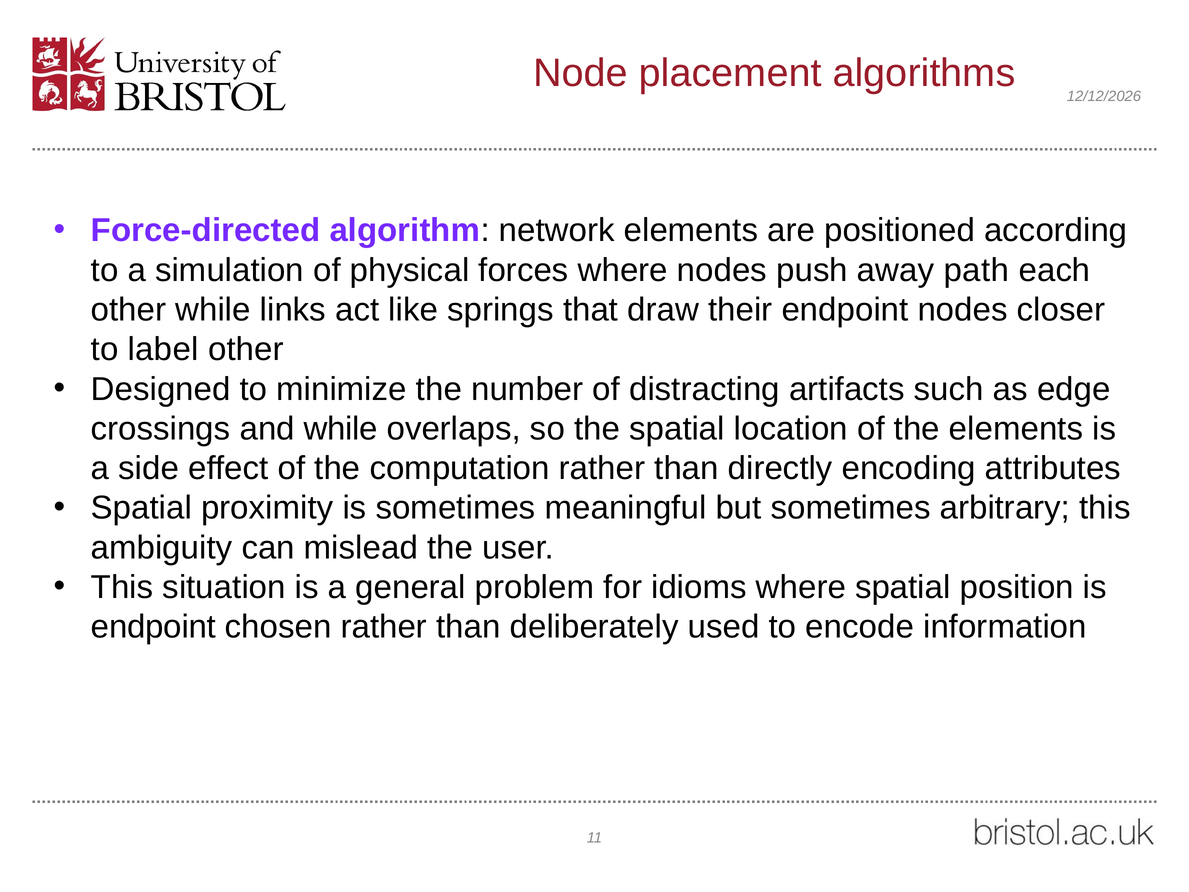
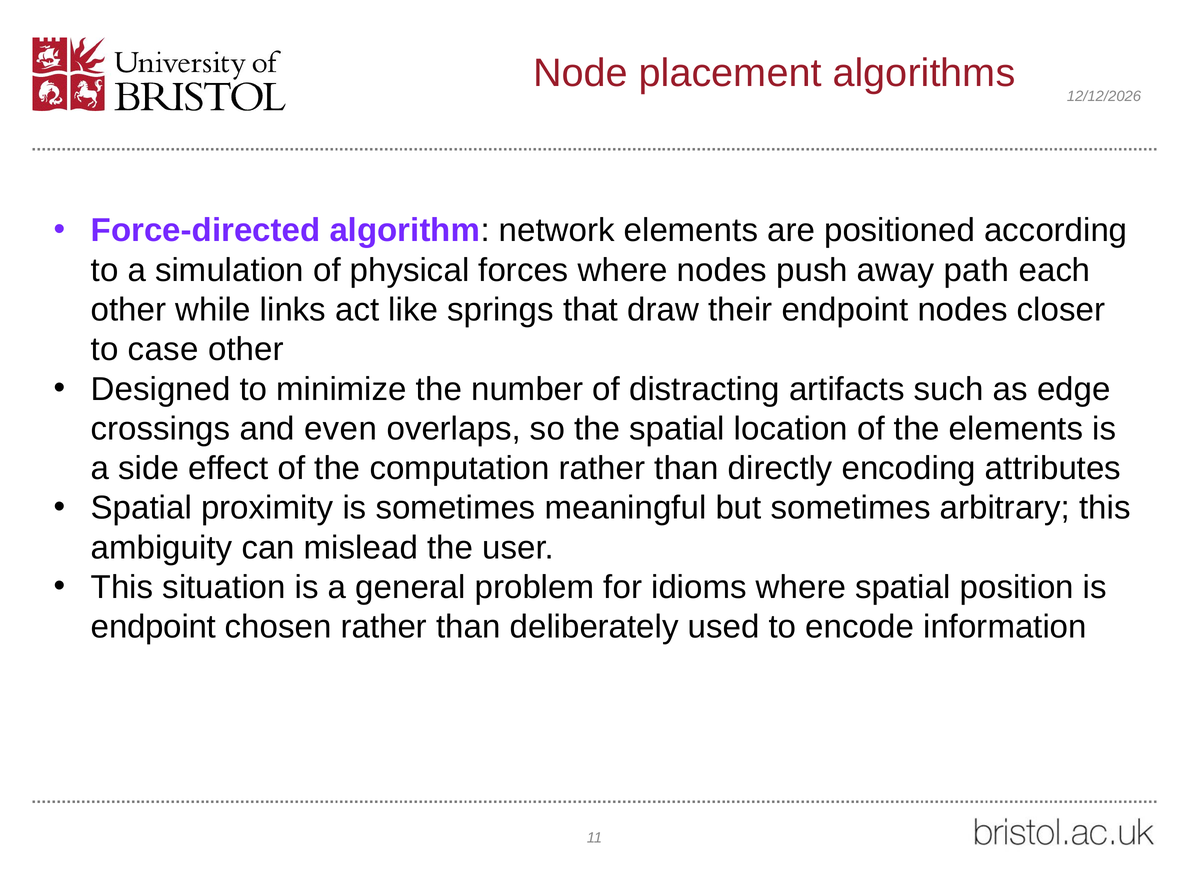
label: label -> case
and while: while -> even
